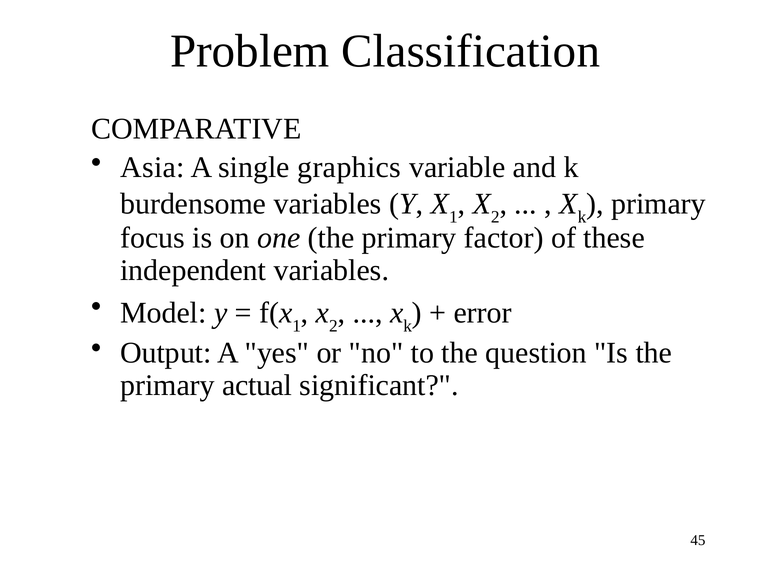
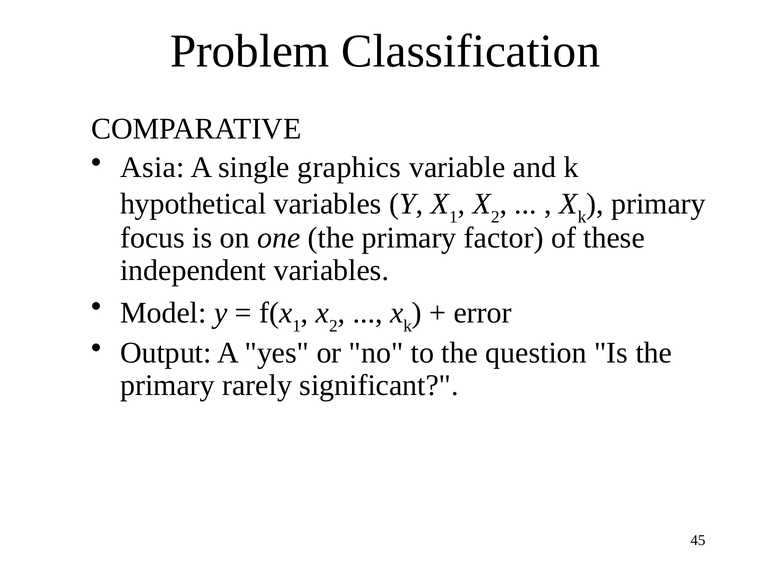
burdensome: burdensome -> hypothetical
actual: actual -> rarely
